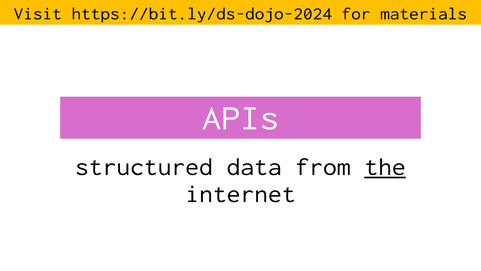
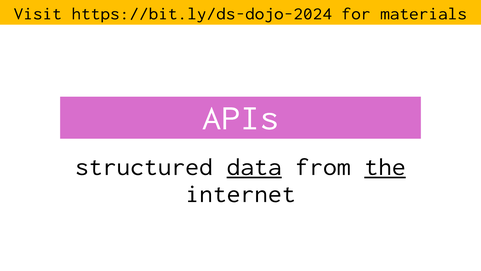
data underline: none -> present
